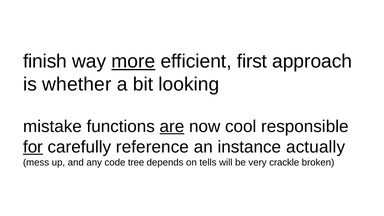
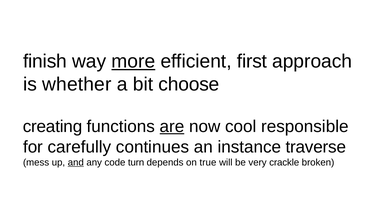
looking: looking -> choose
mistake: mistake -> creating
for underline: present -> none
reference: reference -> continues
actually: actually -> traverse
and underline: none -> present
tree: tree -> turn
tells: tells -> true
